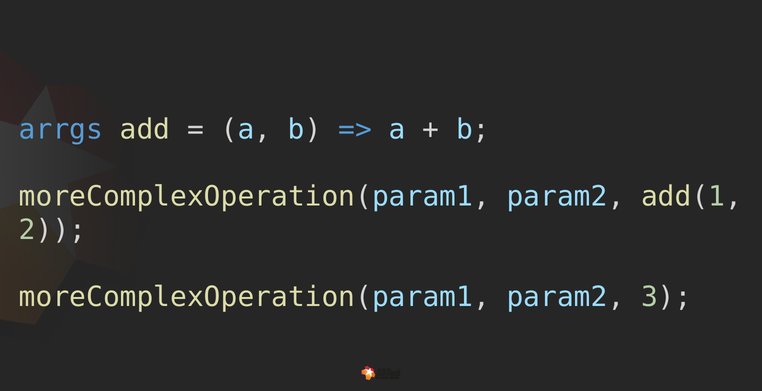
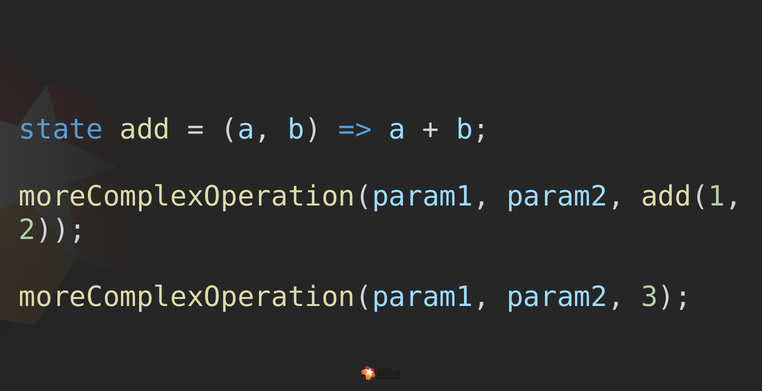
arrgs: arrgs -> state
